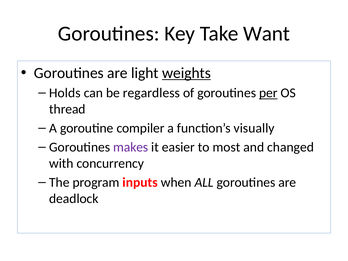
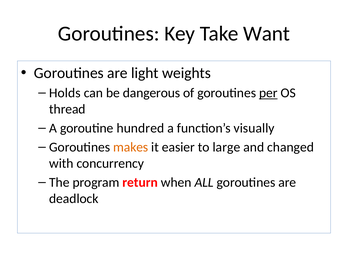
weights underline: present -> none
regardless: regardless -> dangerous
compiler: compiler -> hundred
makes colour: purple -> orange
most: most -> large
inputs: inputs -> return
